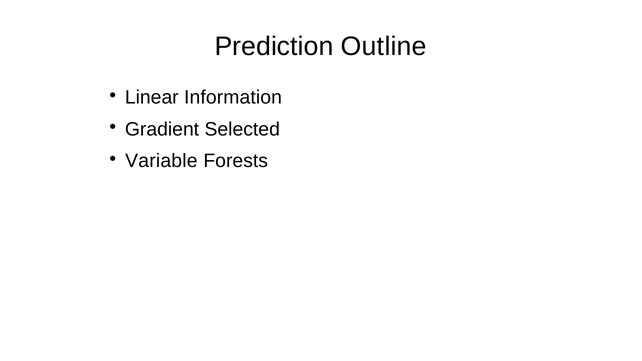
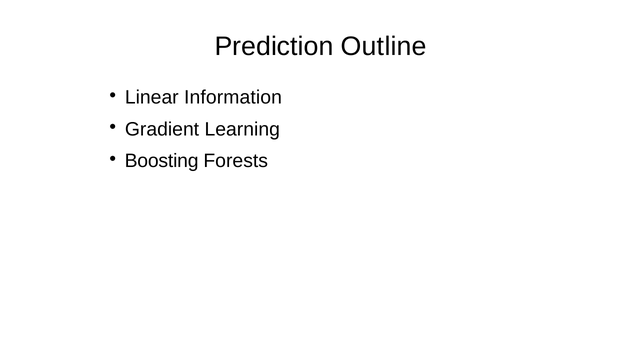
Selected: Selected -> Learning
Variable: Variable -> Boosting
